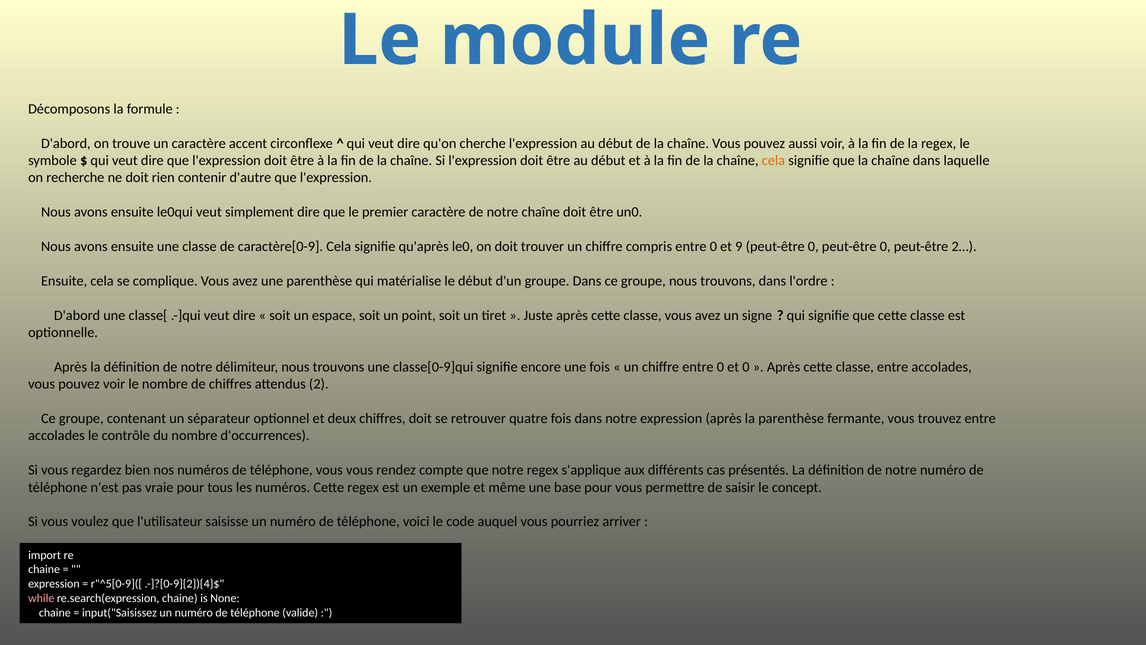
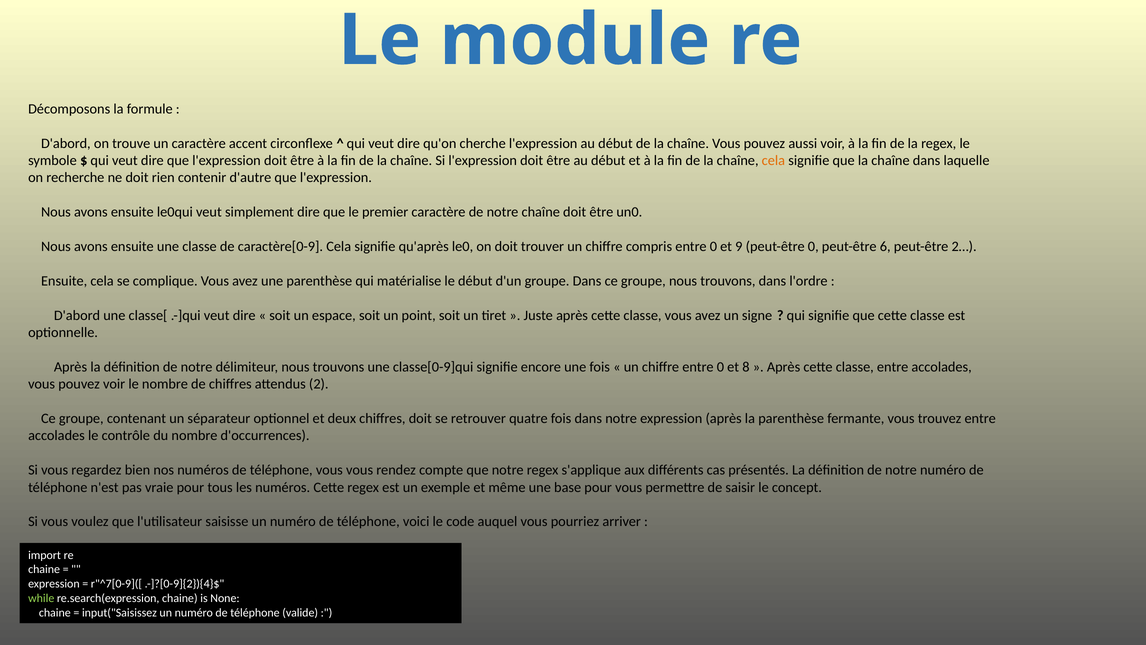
0 peut-être 0: 0 -> 6
et 0: 0 -> 8
r"^5[0-9]([: r"^5[0-9]([ -> r"^7[0-9]([
while colour: pink -> light green
